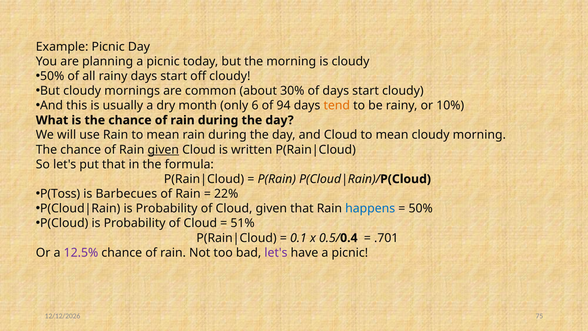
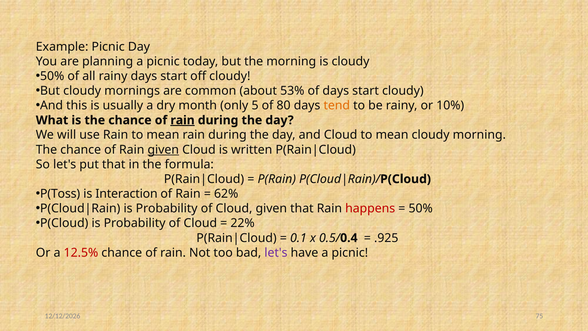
30%: 30% -> 53%
6: 6 -> 5
94: 94 -> 80
rain at (183, 120) underline: none -> present
Barbecues: Barbecues -> Interaction
22%: 22% -> 62%
happens colour: blue -> red
51%: 51% -> 22%
.701: .701 -> .925
12.5% colour: purple -> red
